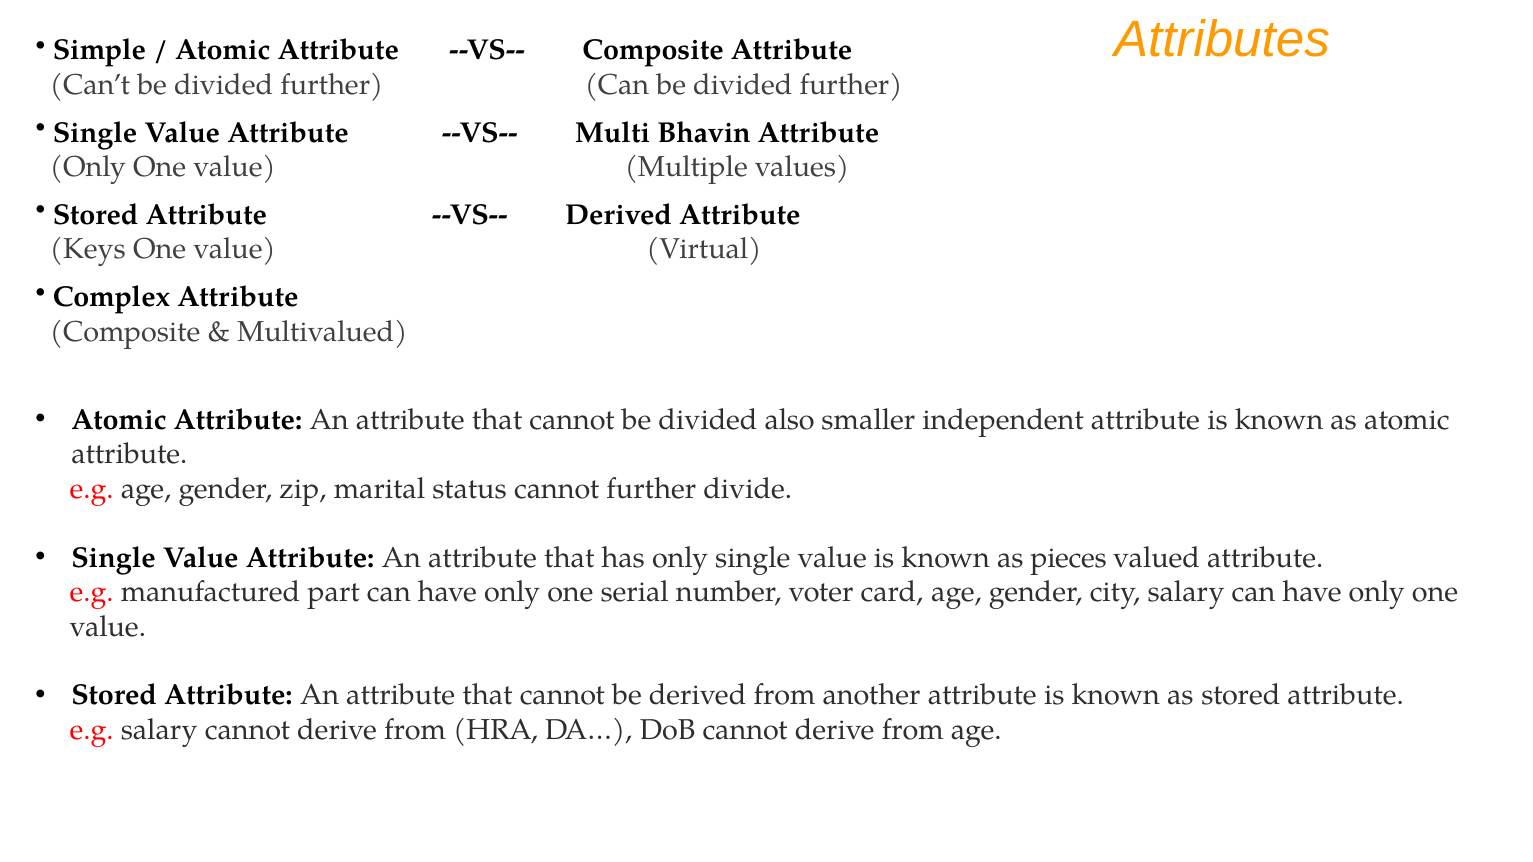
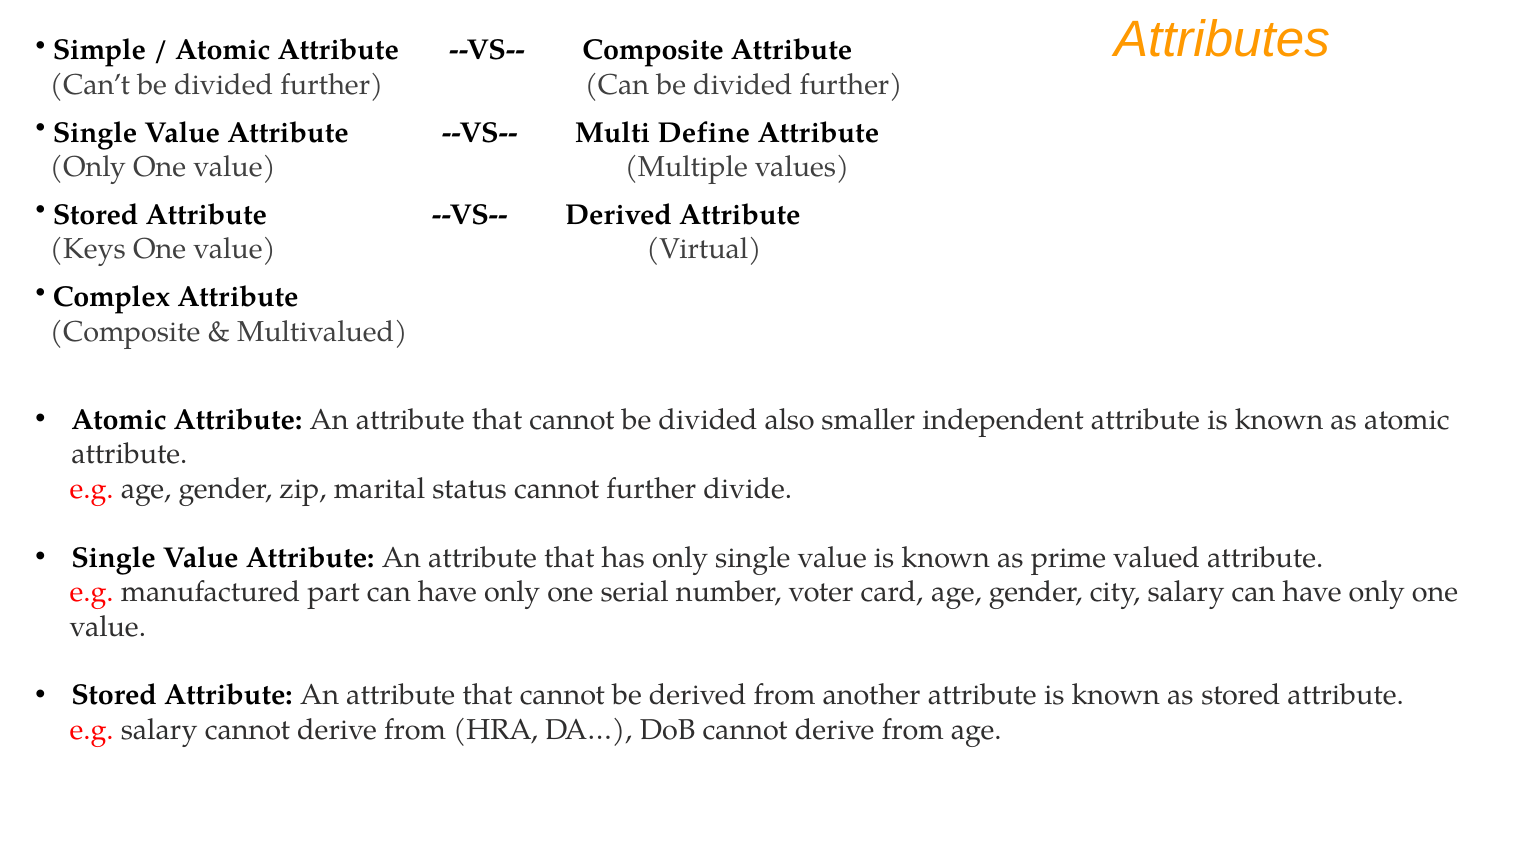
Bhavin: Bhavin -> Define
pieces: pieces -> prime
